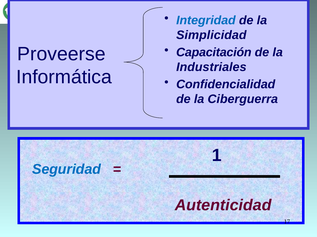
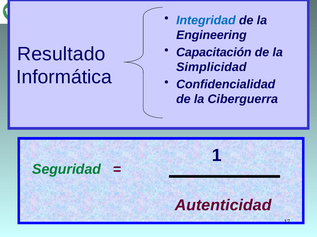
Simplicidad: Simplicidad -> Engineering
Proveerse: Proveerse -> Resultado
Industriales: Industriales -> Simplicidad
Seguridad colour: blue -> green
